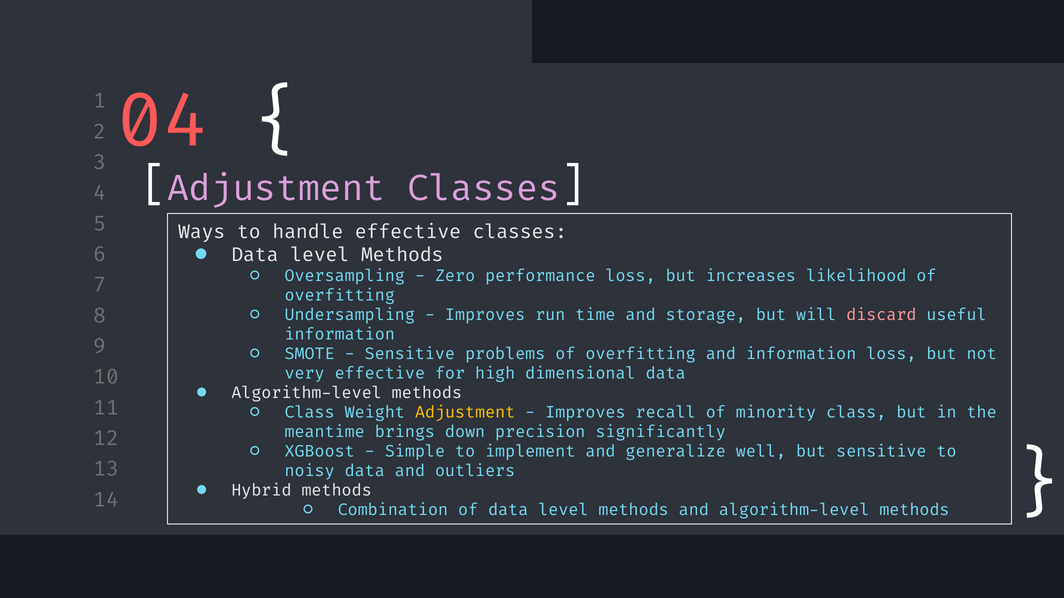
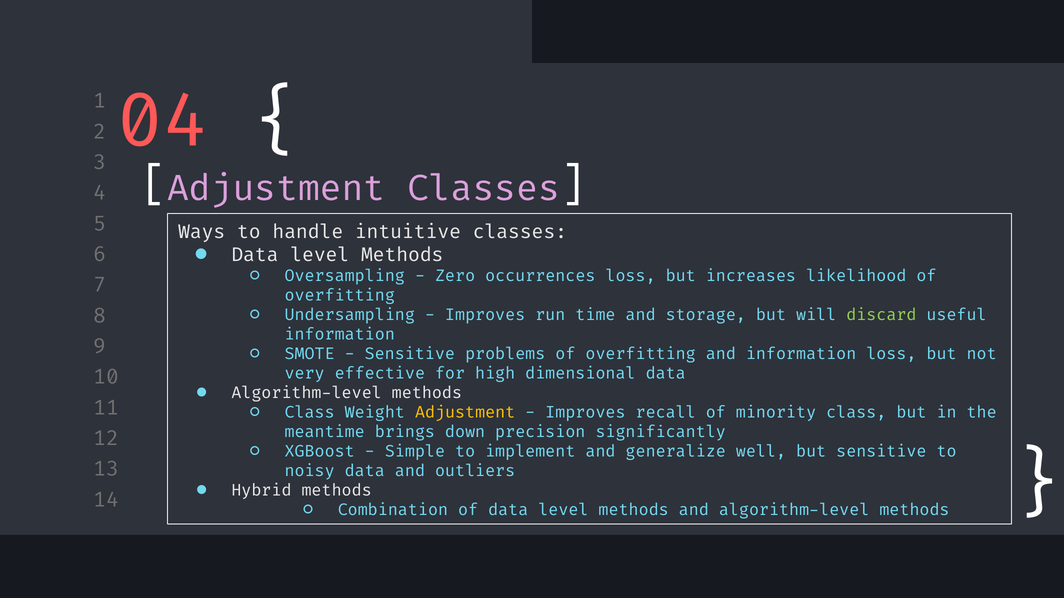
handle effective: effective -> intuitive
performance: performance -> occurrences
discard colour: pink -> light green
